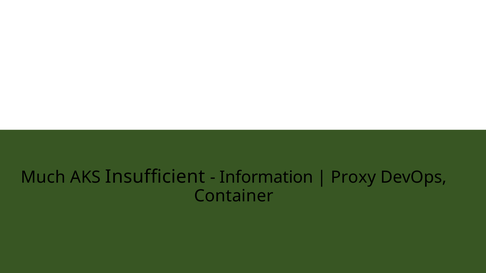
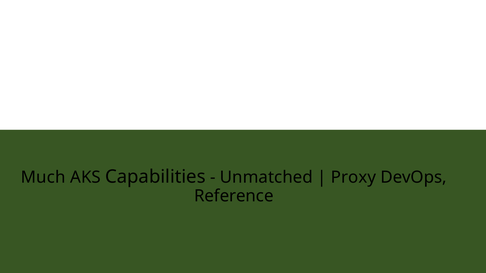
Insufficient: Insufficient -> Capabilities
Information: Information -> Unmatched
Container: Container -> Reference
